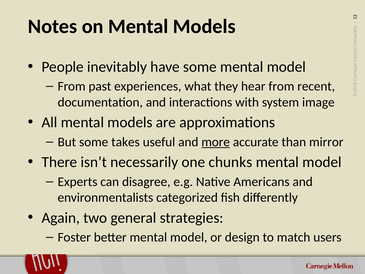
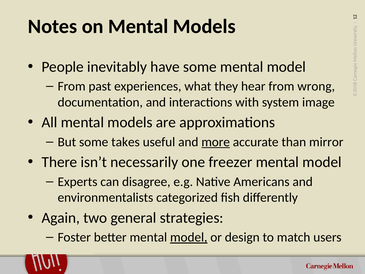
recent: recent -> wrong
chunks: chunks -> freezer
model at (189, 237) underline: none -> present
